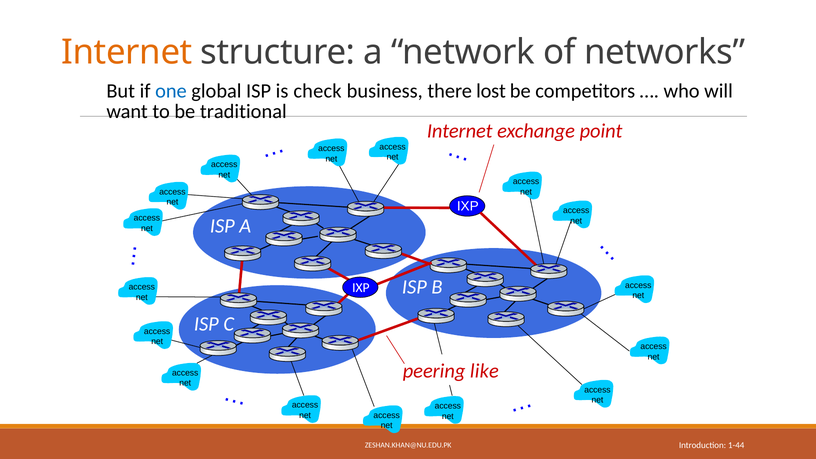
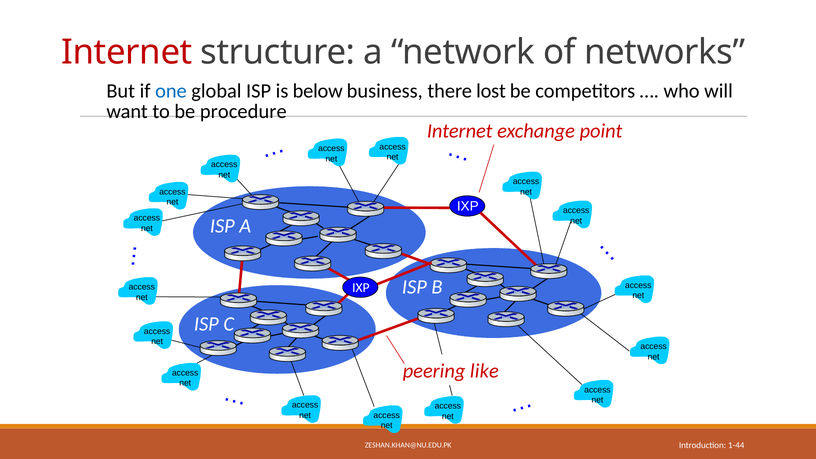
Internet at (127, 52) colour: orange -> red
check: check -> below
traditional: traditional -> procedure
